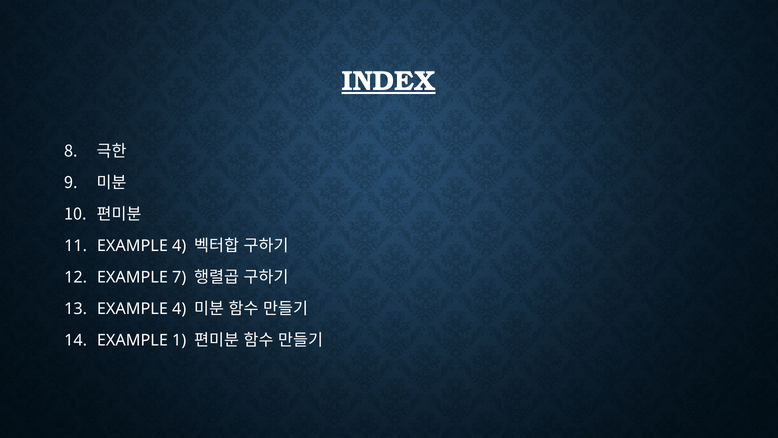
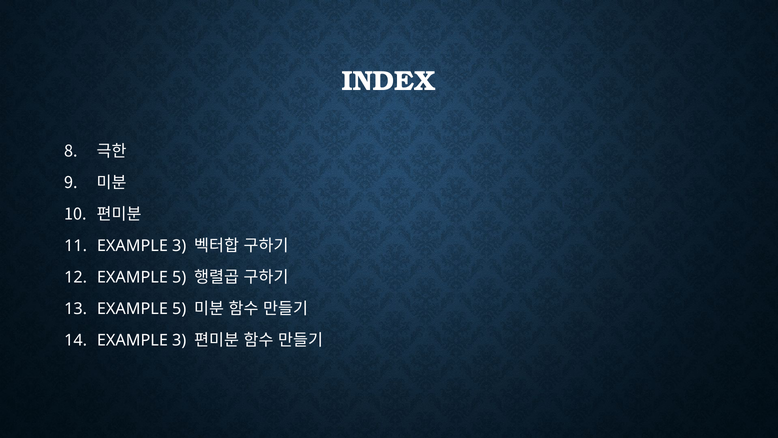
INDEX underline: present -> none
4 at (179, 246): 4 -> 3
7 at (179, 277): 7 -> 5
4 at (179, 309): 4 -> 5
1 at (179, 340): 1 -> 3
